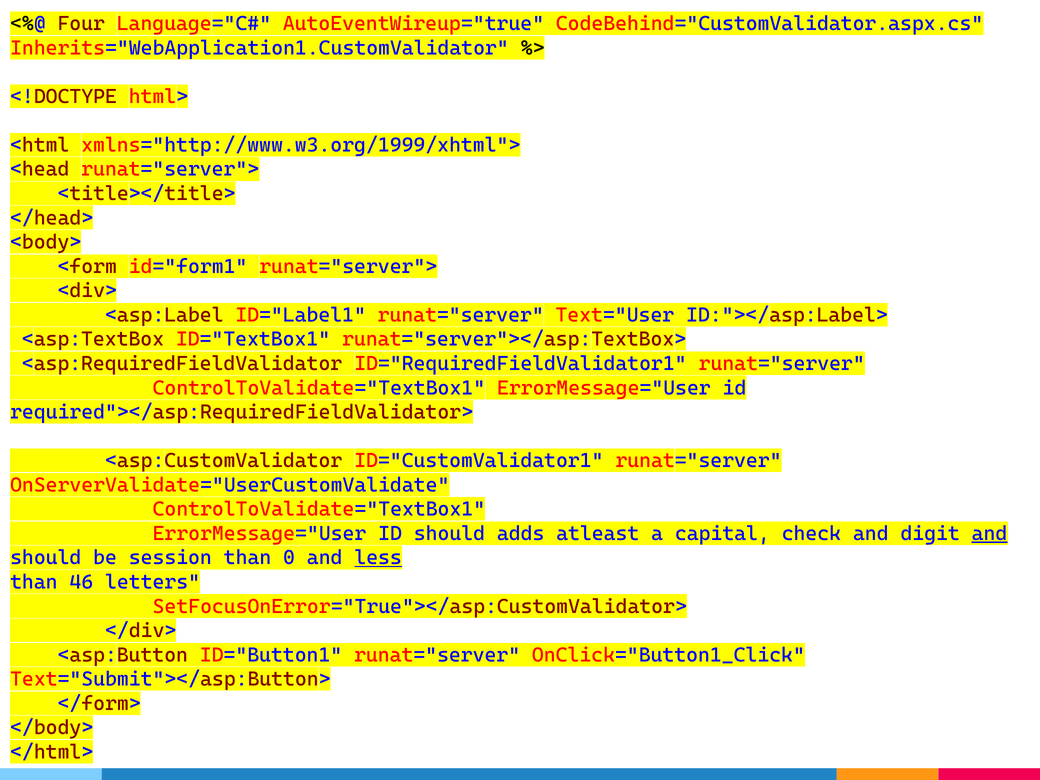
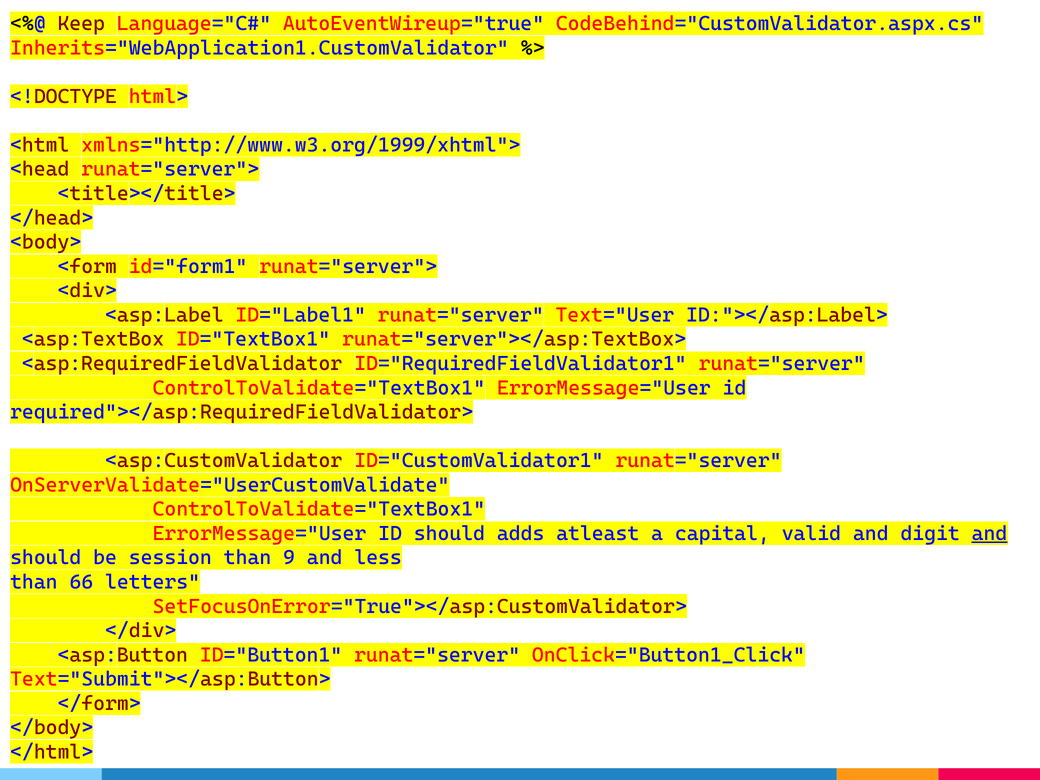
Four: Four -> Keep
check: check -> valid
0: 0 -> 9
less underline: present -> none
46: 46 -> 66
